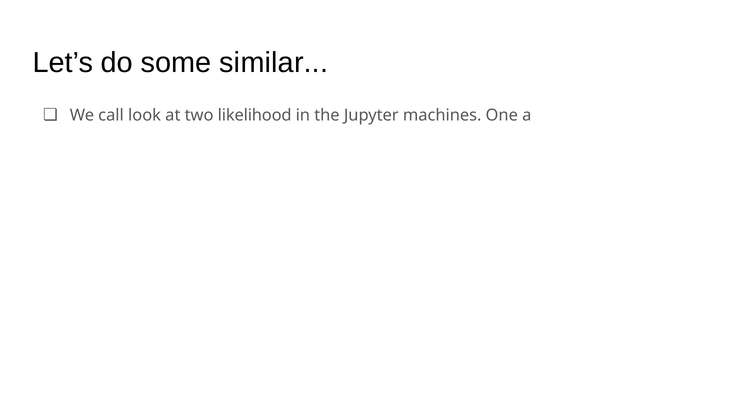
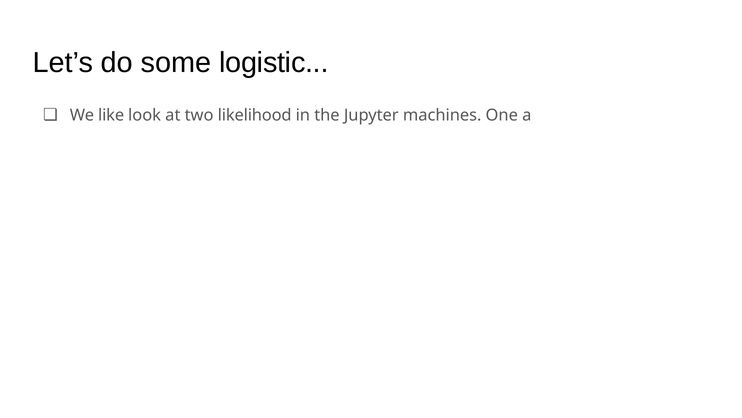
similar: similar -> logistic
call: call -> like
